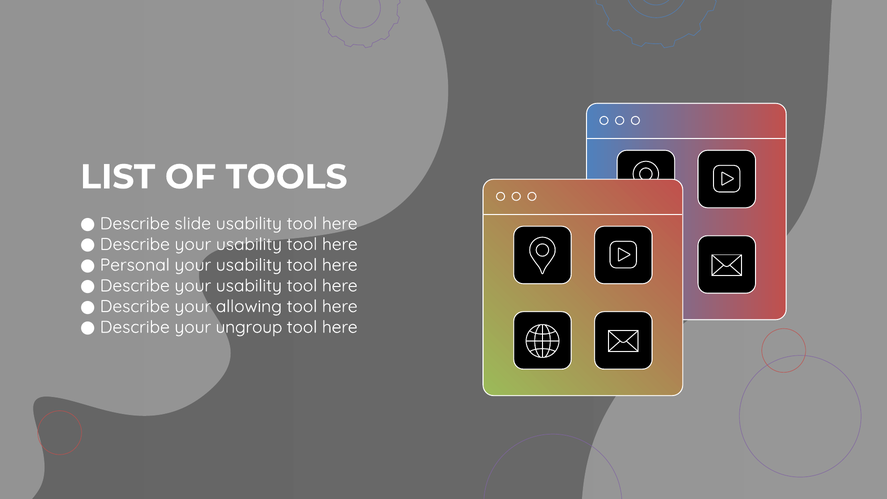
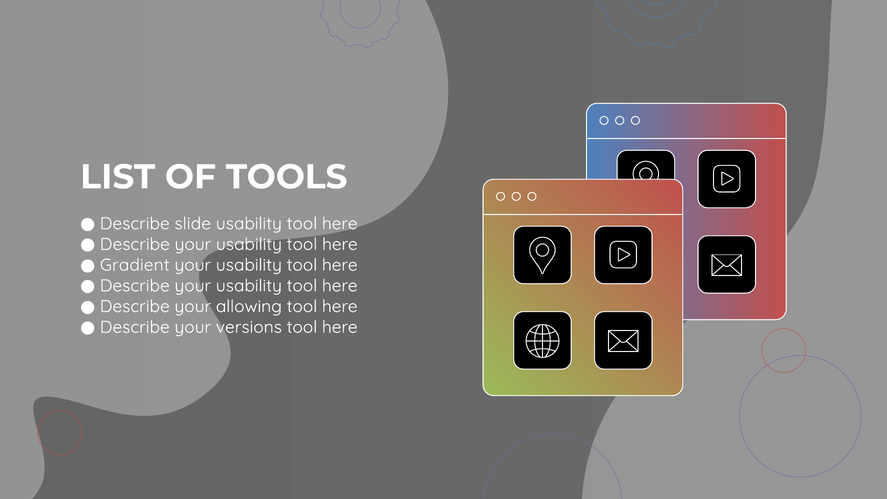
Personal: Personal -> Gradient
ungroup: ungroup -> versions
